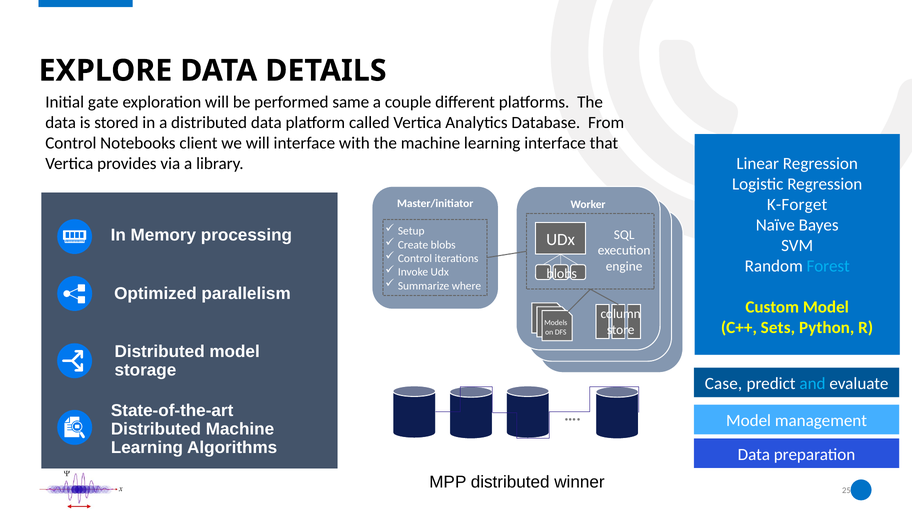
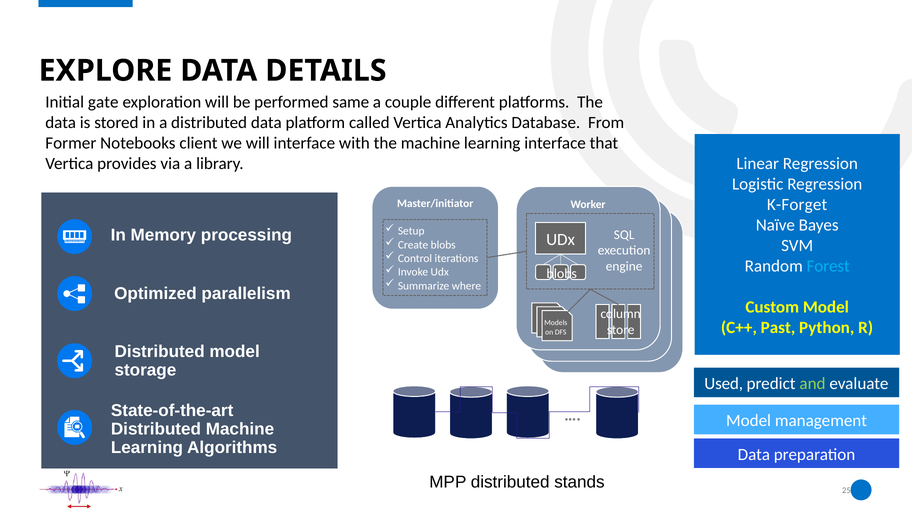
Control at (71, 143): Control -> Former
Sets: Sets -> Past
Case: Case -> Used
and colour: light blue -> light green
winner: winner -> stands
